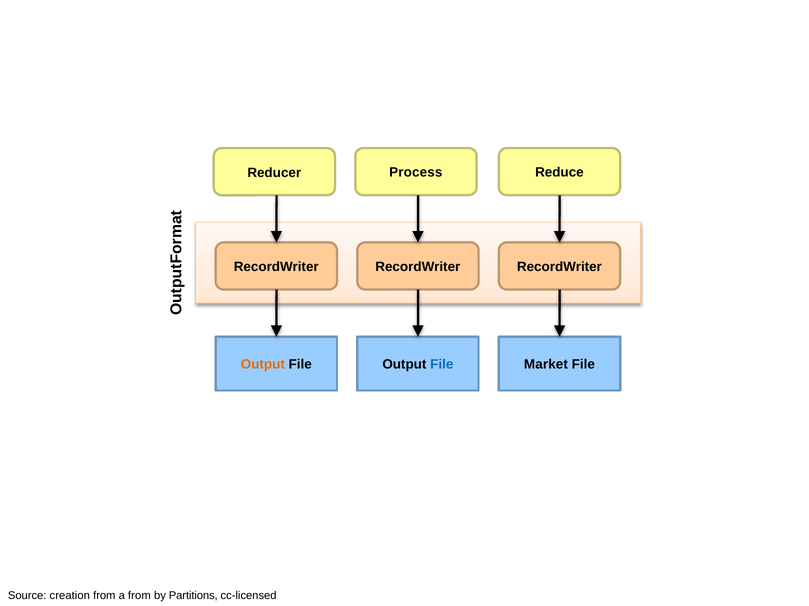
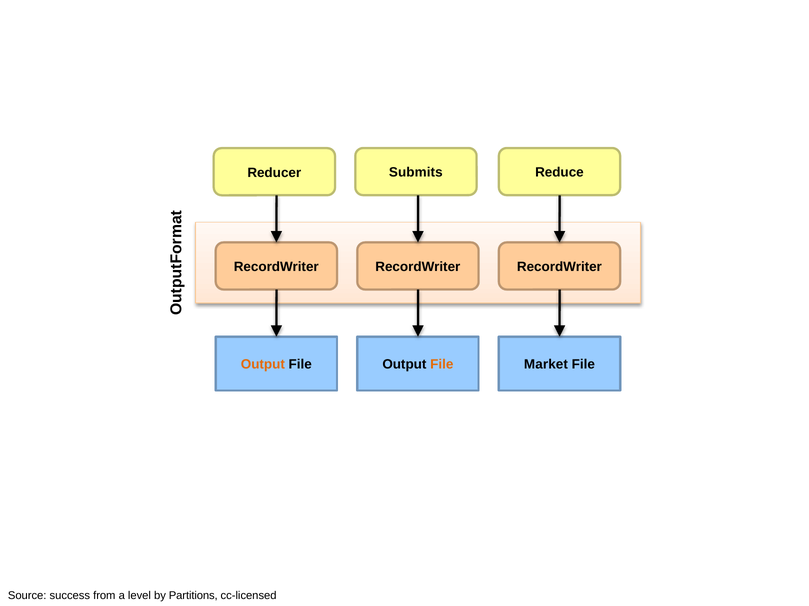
Process: Process -> Submits
File at (442, 365) colour: blue -> orange
creation: creation -> success
a from: from -> level
